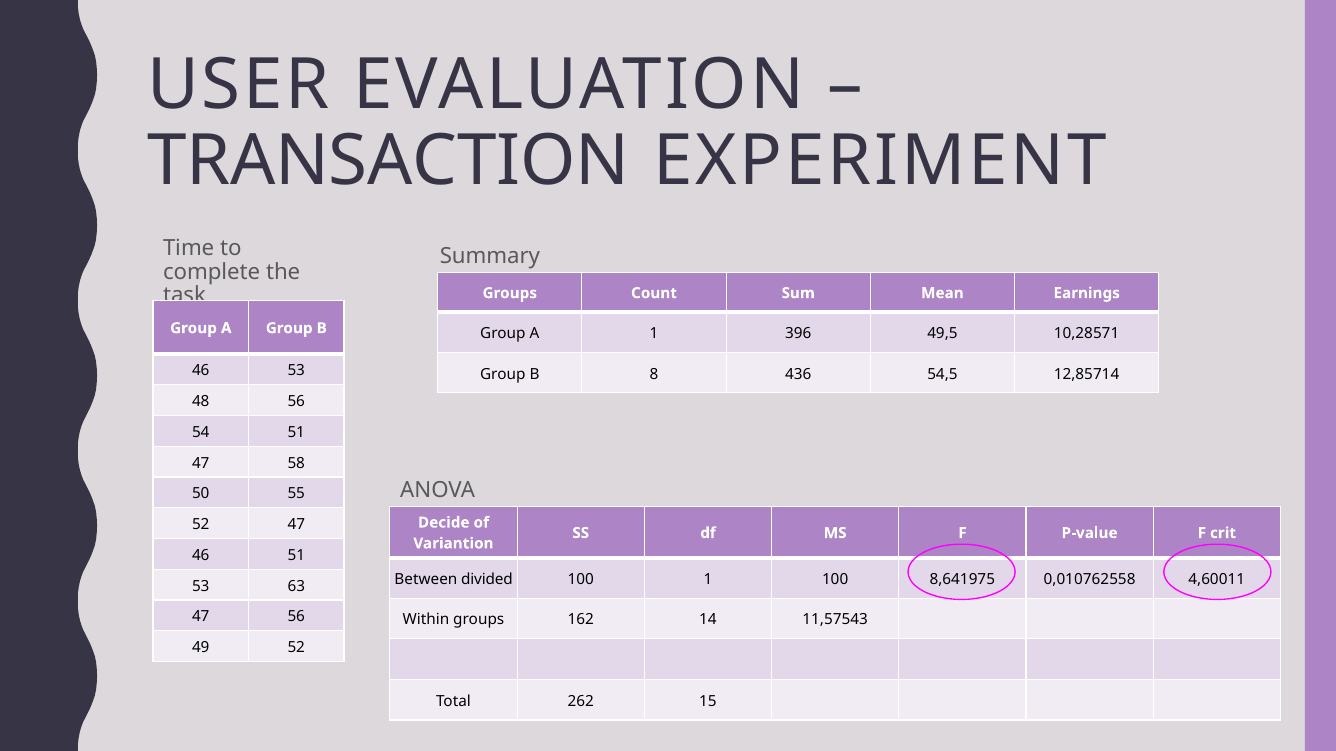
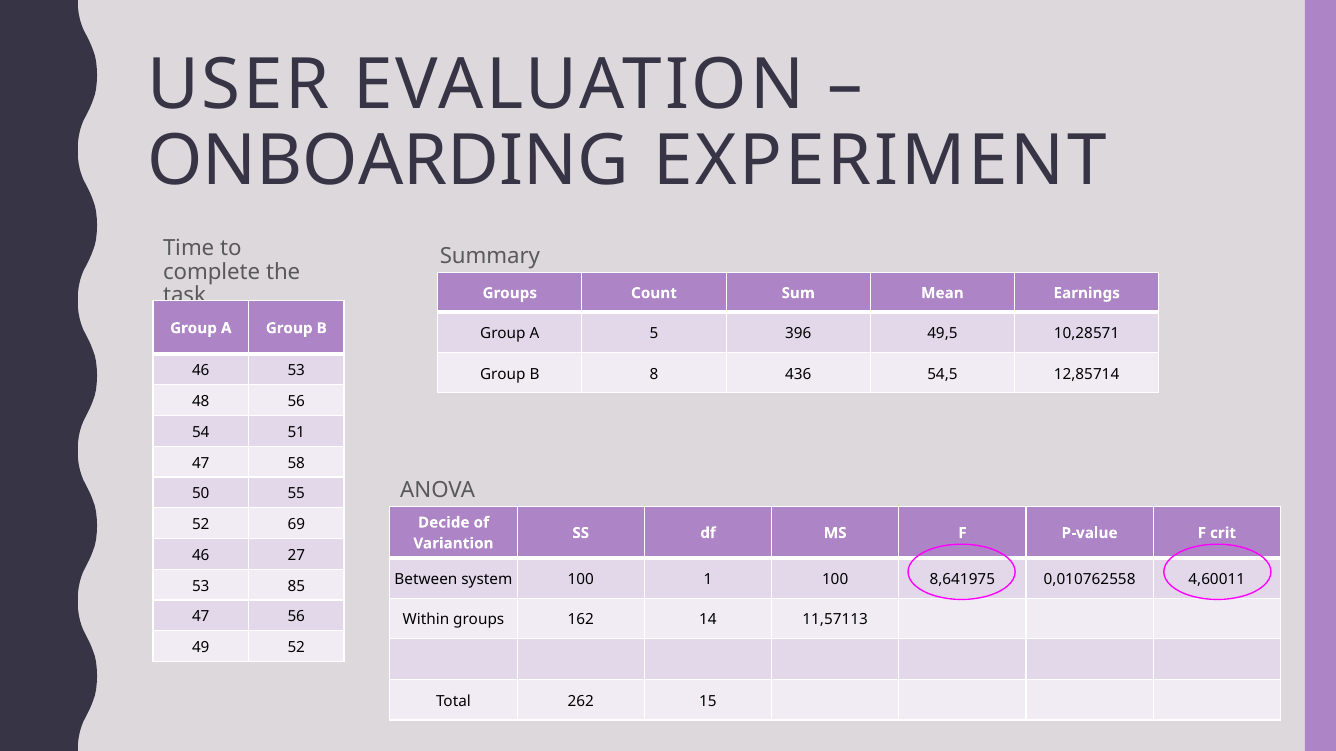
TRANSACTION: TRANSACTION -> ONBOARDING
A 1: 1 -> 5
52 47: 47 -> 69
46 51: 51 -> 27
divided: divided -> system
63: 63 -> 85
11,57543: 11,57543 -> 11,57113
